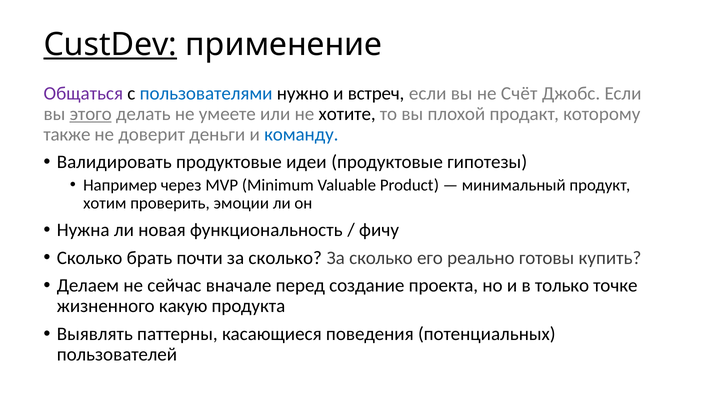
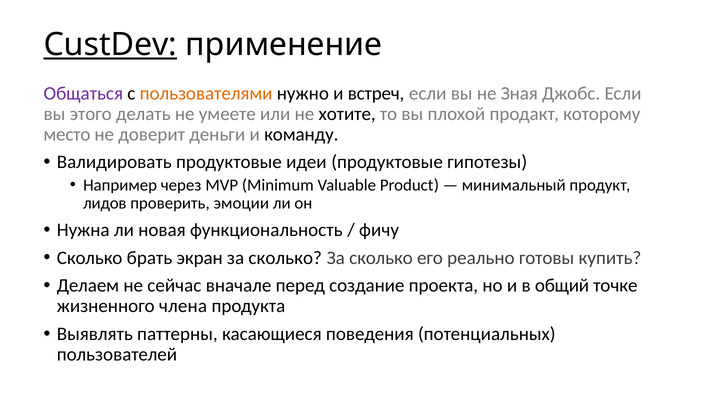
пользователями colour: blue -> orange
Счёт: Счёт -> Зная
этого underline: present -> none
также: также -> место
команду colour: blue -> black
хотим: хотим -> лидов
почти: почти -> экран
только: только -> общий
какую: какую -> члена
